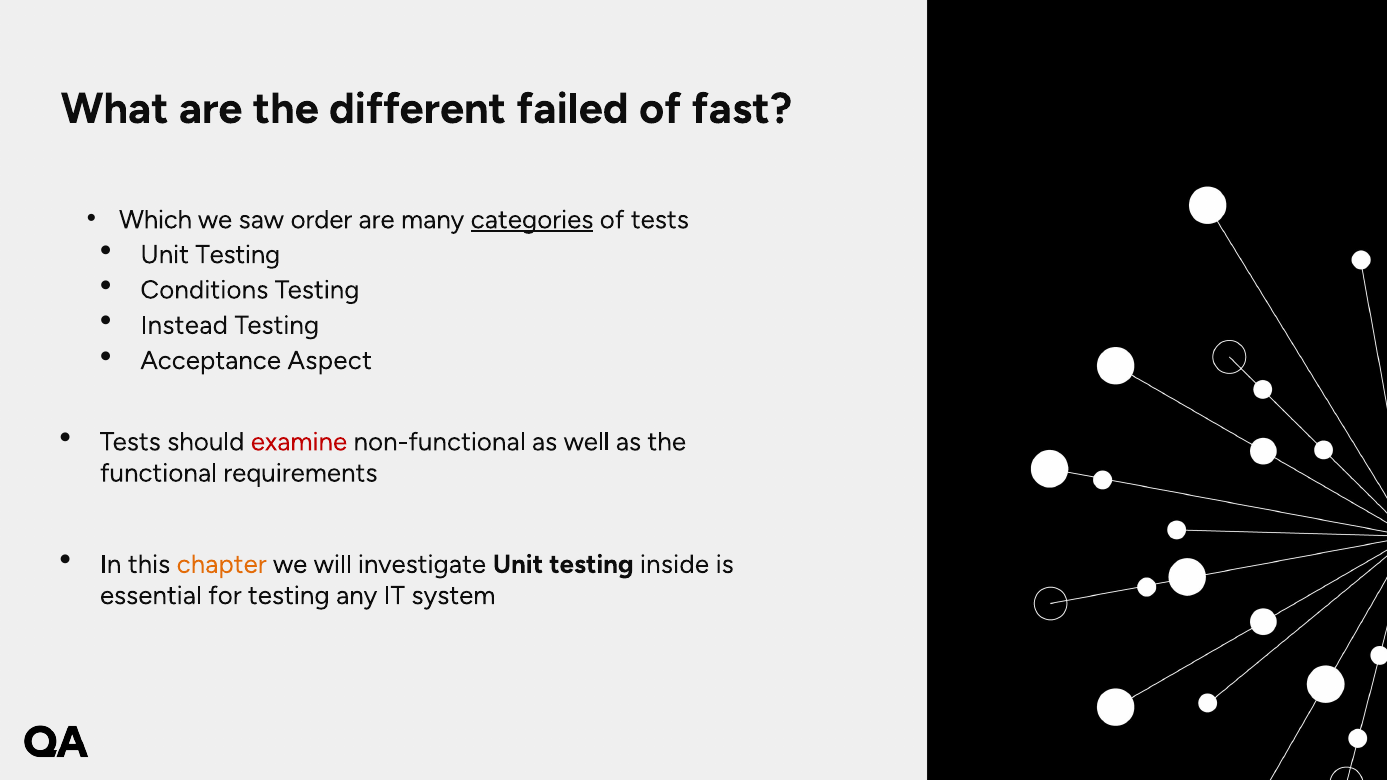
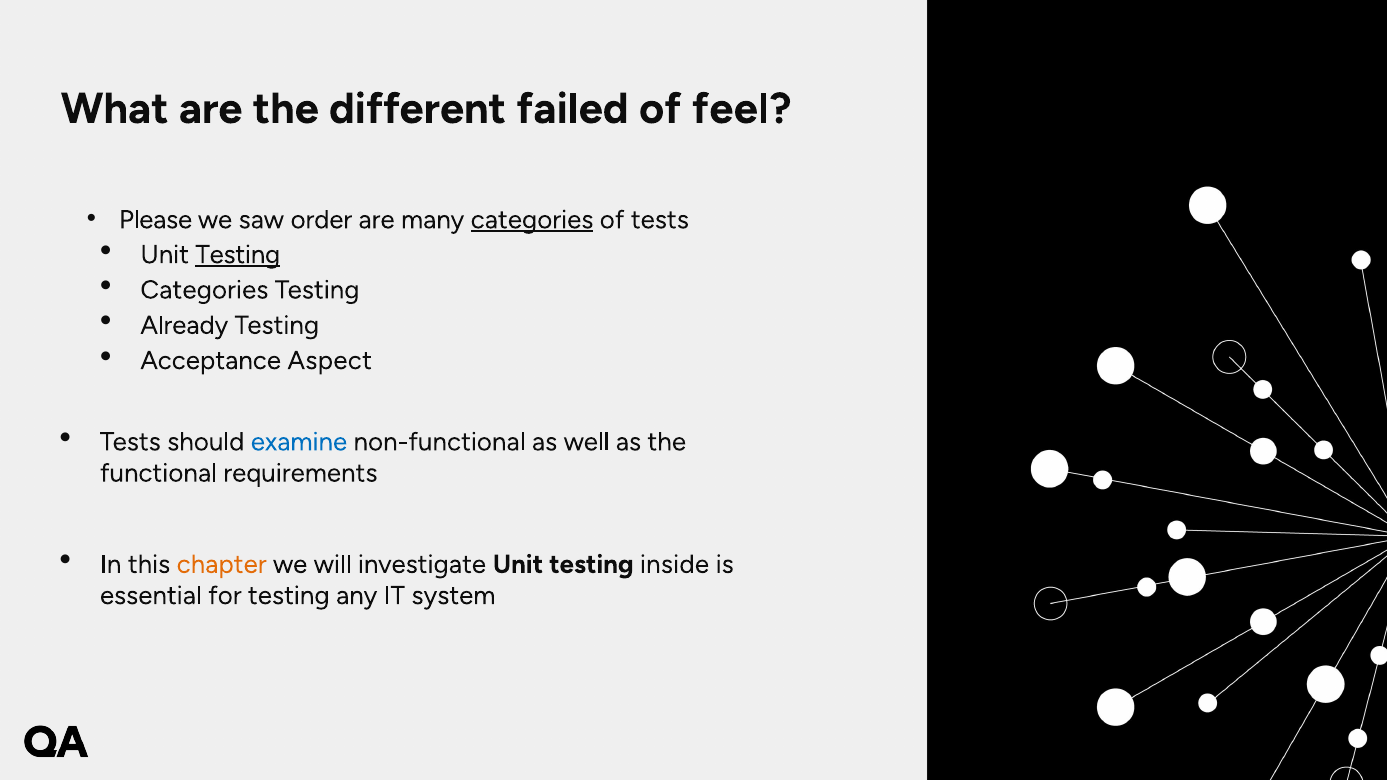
fast: fast -> feel
Which: Which -> Please
Testing at (238, 255) underline: none -> present
Conditions at (204, 290): Conditions -> Categories
Instead: Instead -> Already
examine colour: red -> blue
